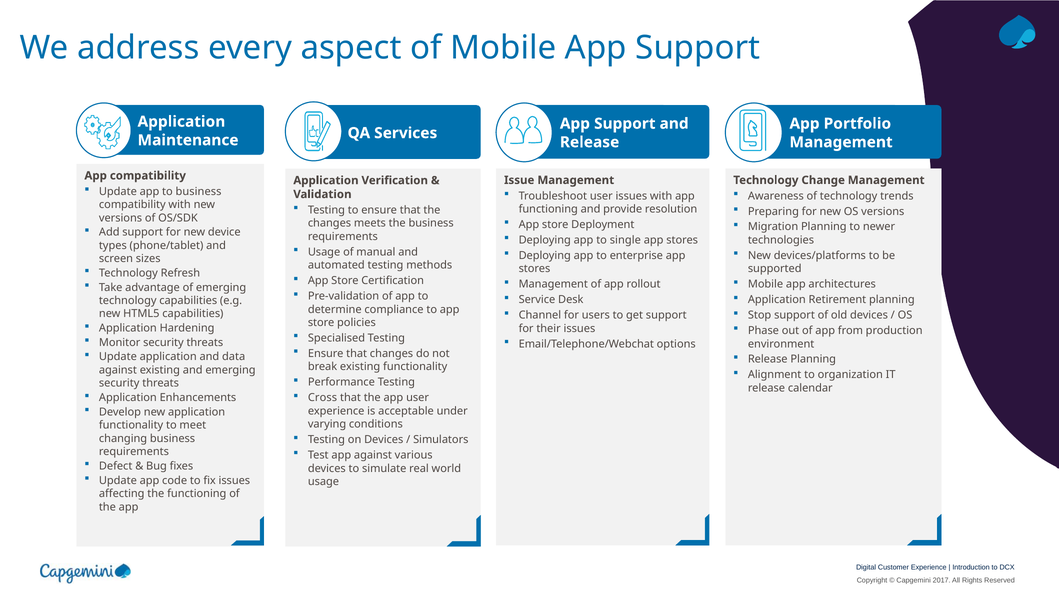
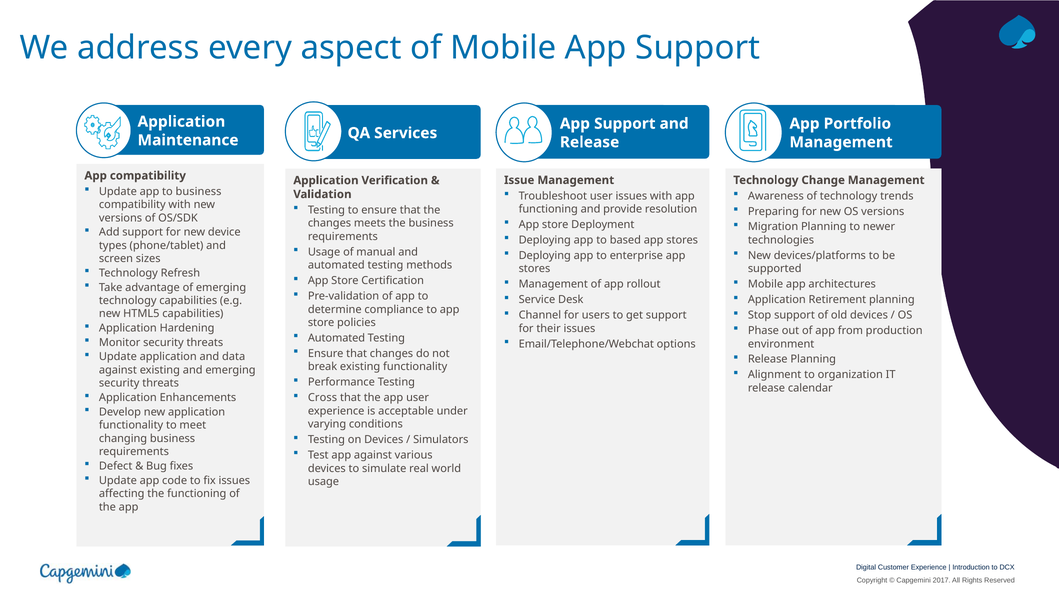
single: single -> based
Specialised at (336, 338): Specialised -> Automated
